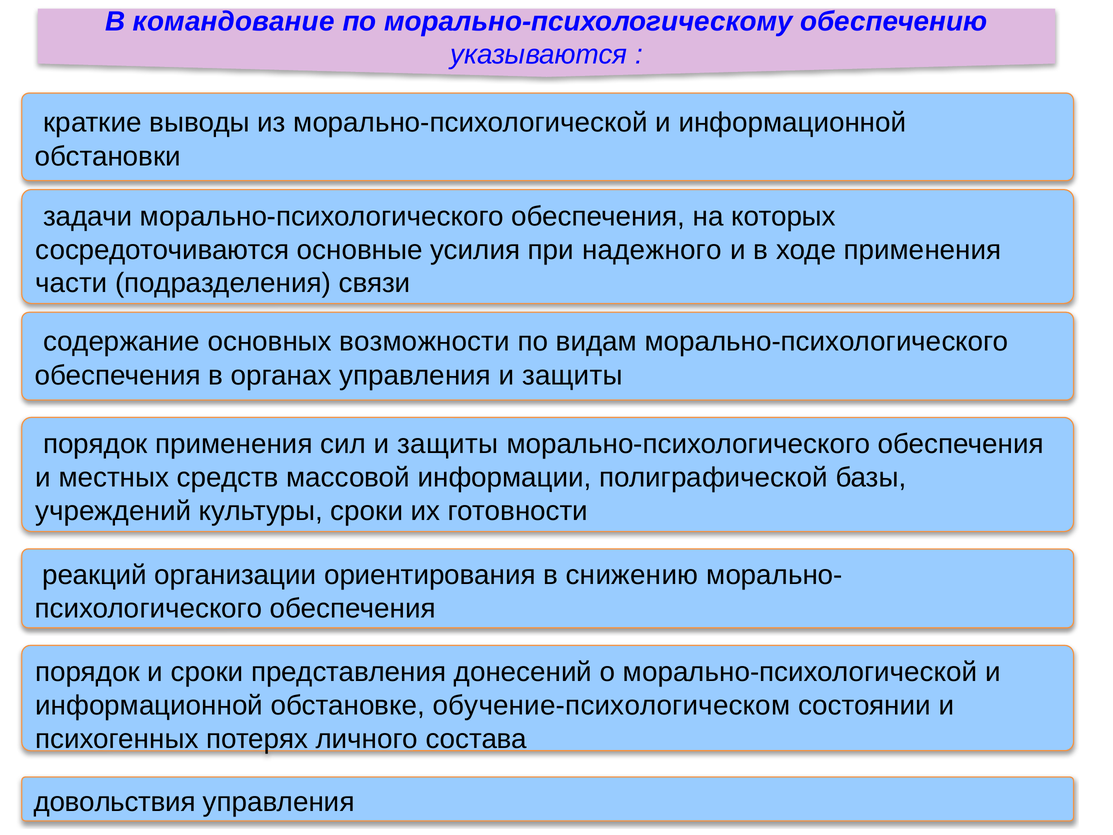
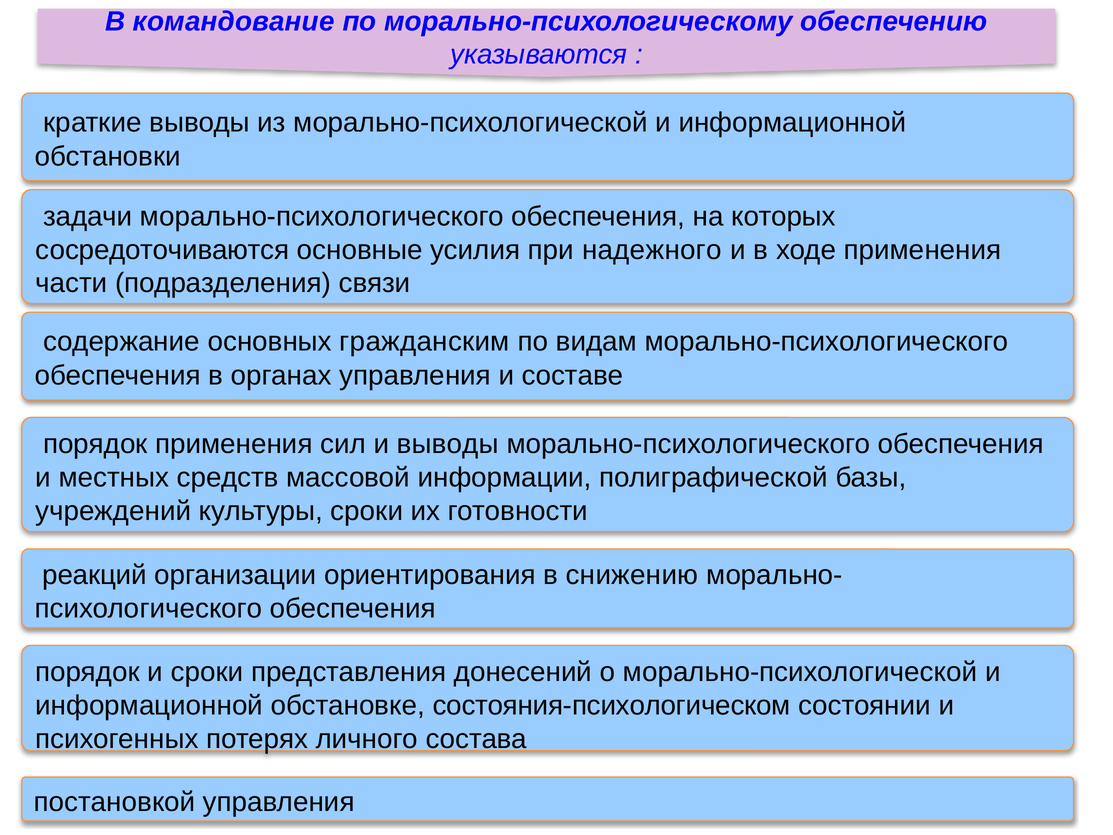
возможности: возможности -> гражданским
управления и защиты: защиты -> составе
сил и защиты: защиты -> выводы
обучение-психологическом: обучение-психологическом -> состояния-психологическом
довольствия: довольствия -> постановкой
